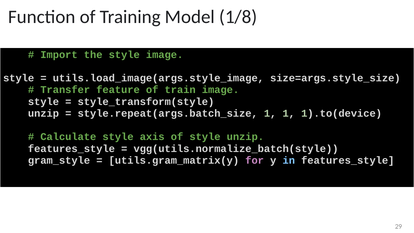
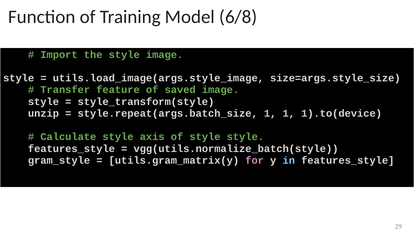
1/8: 1/8 -> 6/8
train: train -> saved
style unzip: unzip -> style
